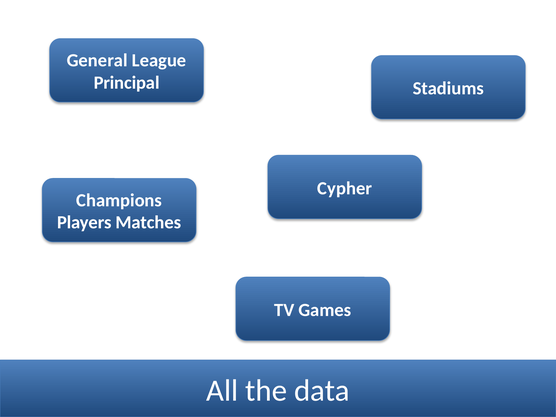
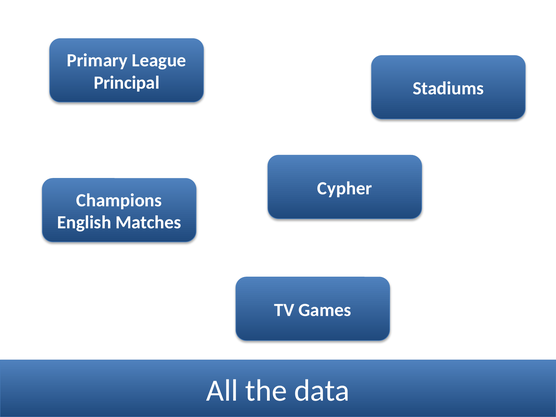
General: General -> Primary
Players: Players -> English
